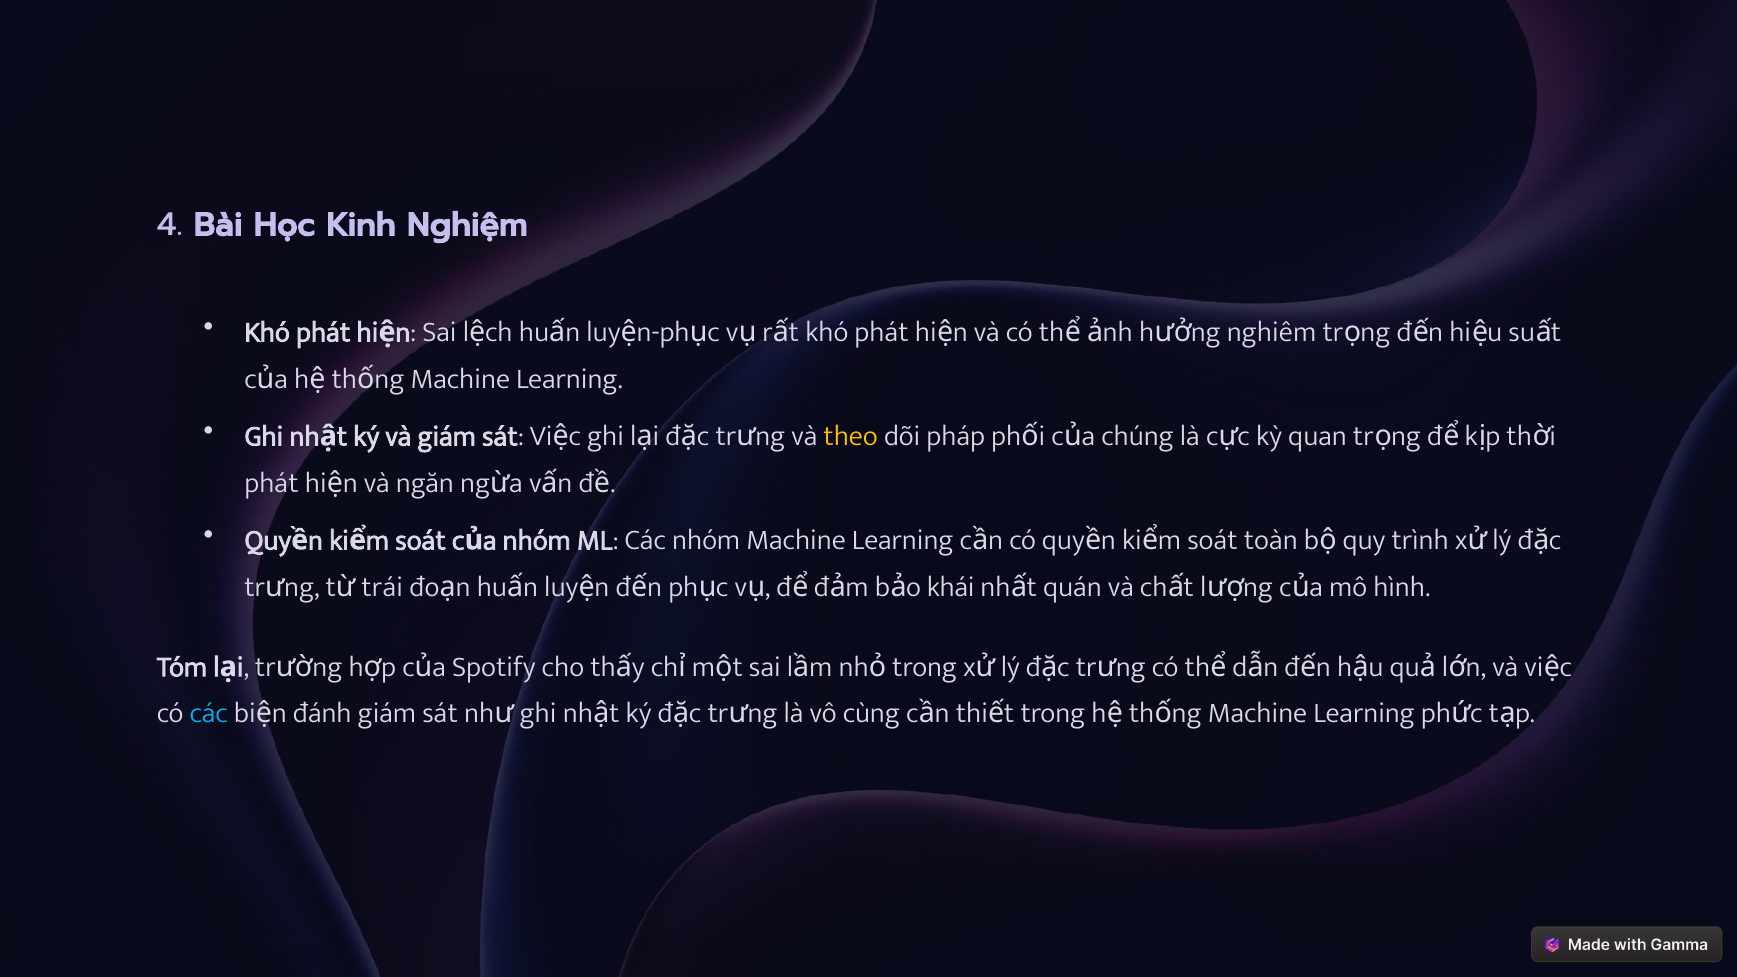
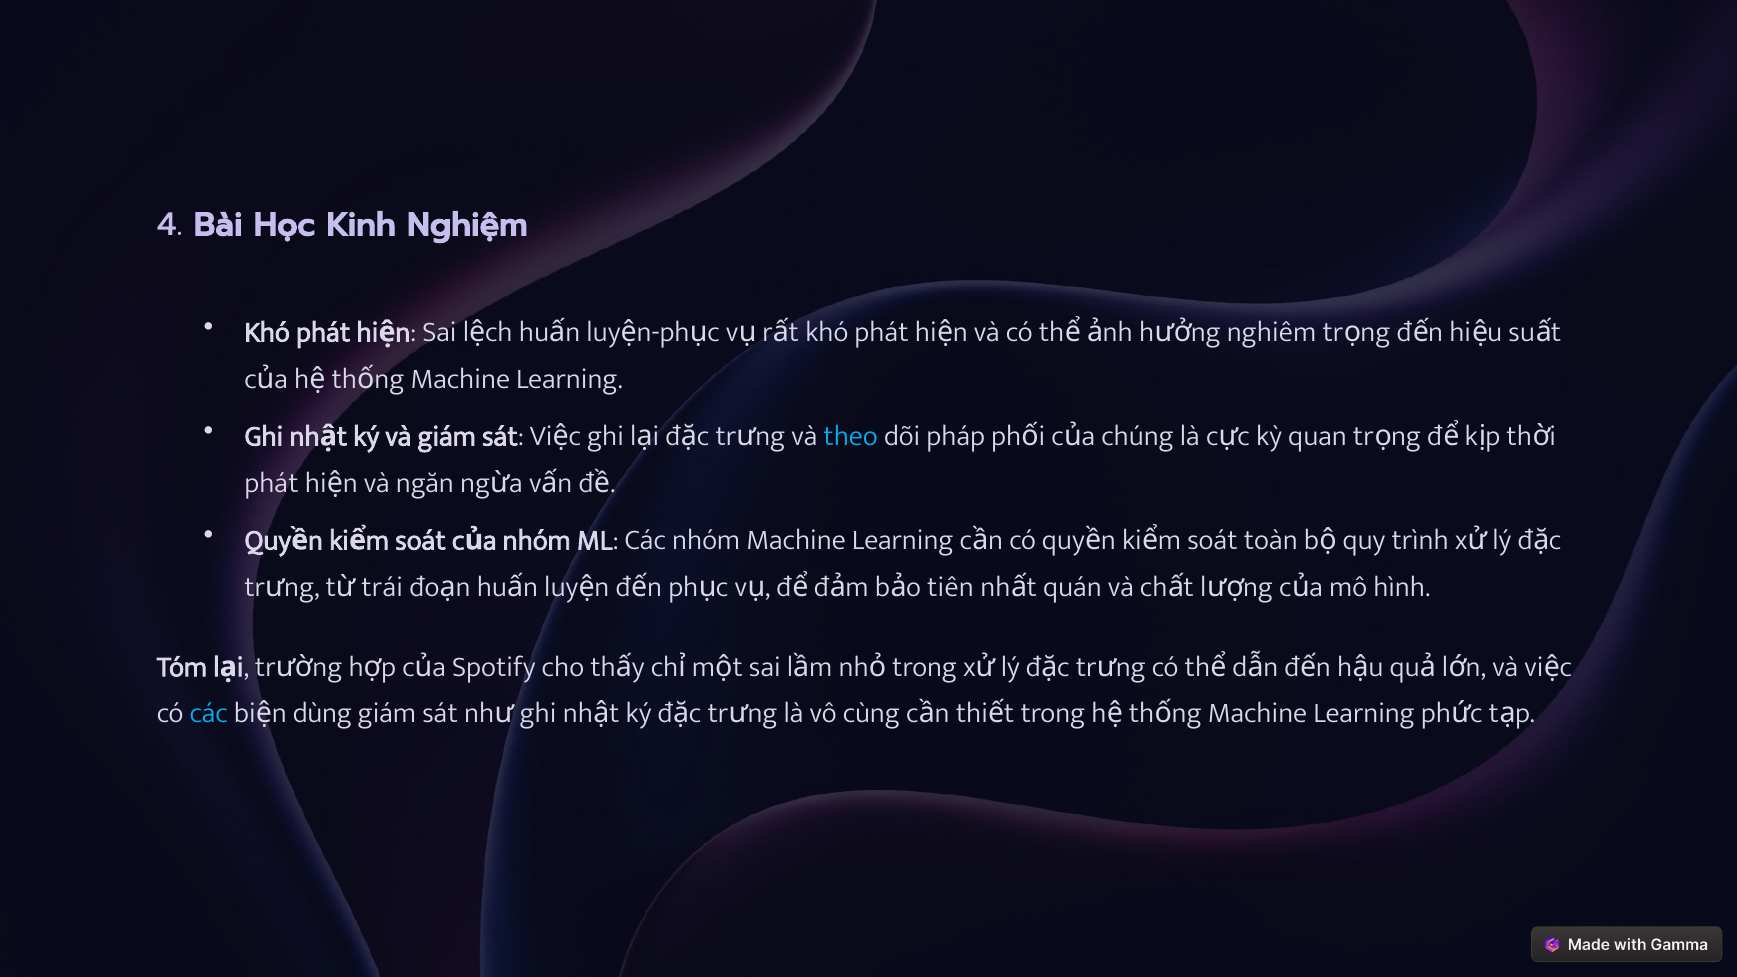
theo colour: yellow -> light blue
khái: khái -> tiên
đánh: đánh -> dùng
